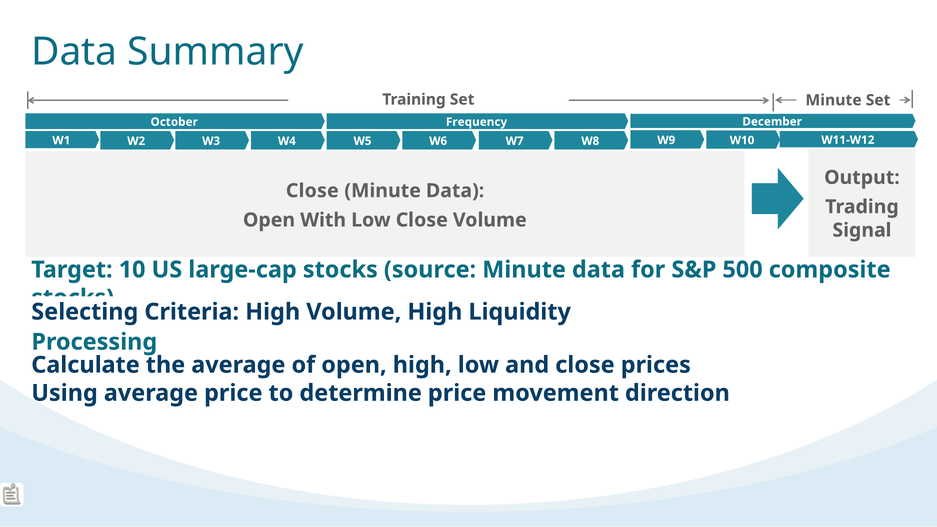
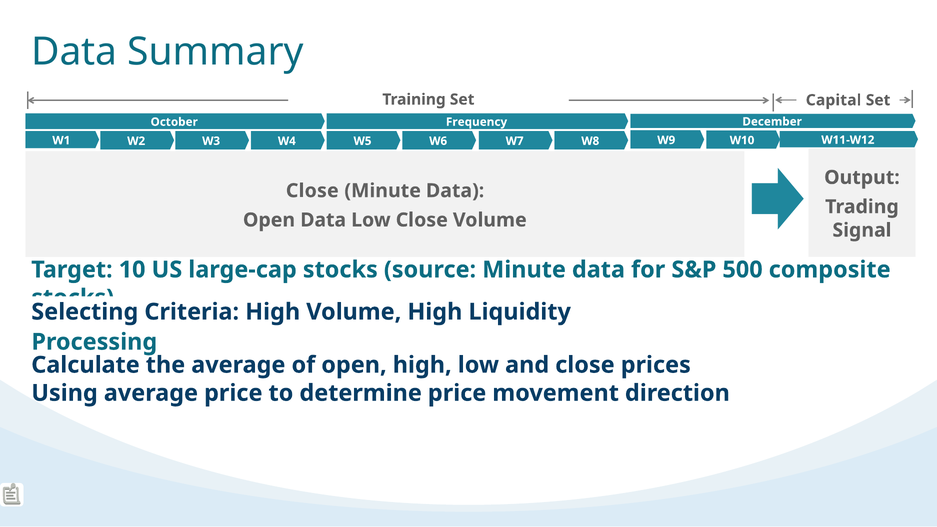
Set Minute: Minute -> Capital
Open With: With -> Data
